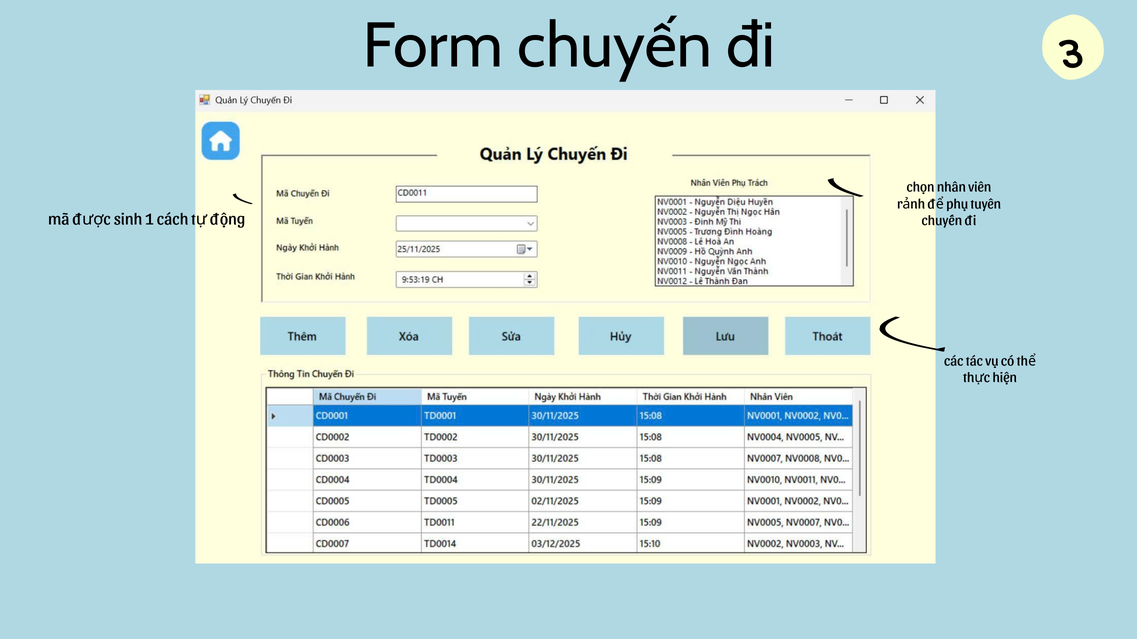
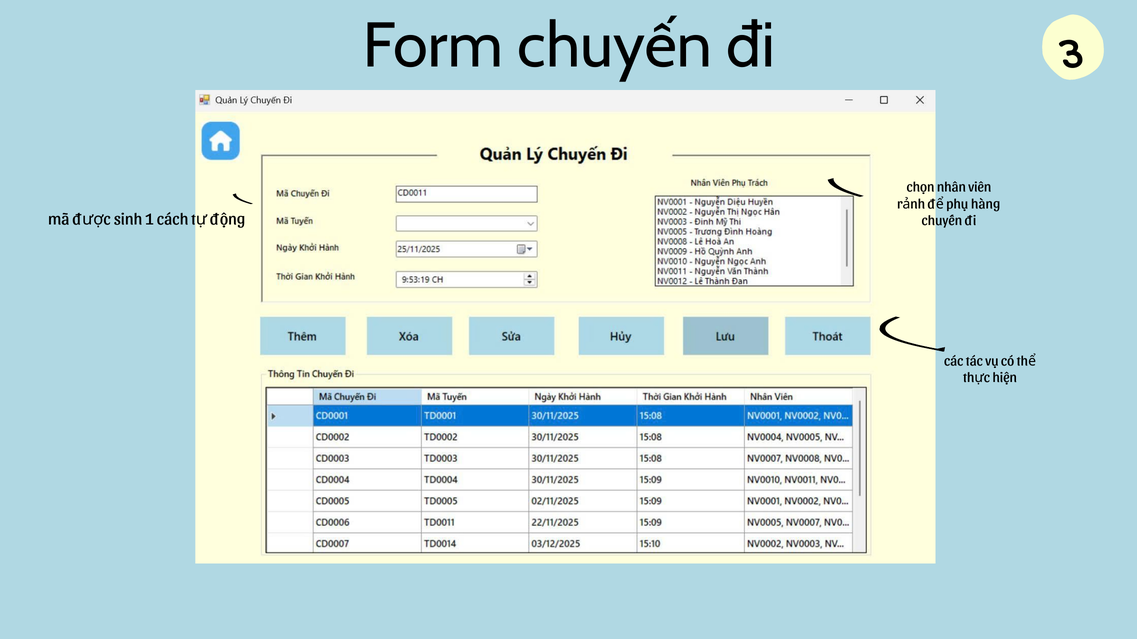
tuyên: tuyên -> hàng
